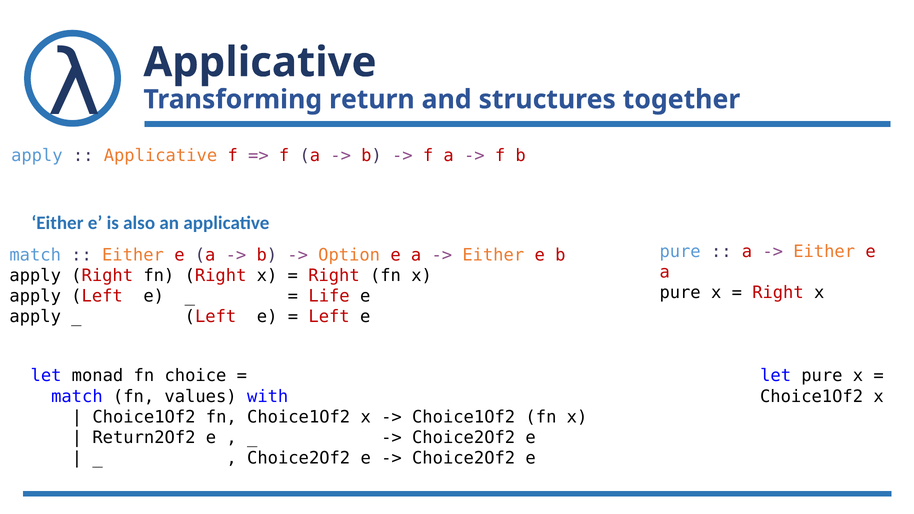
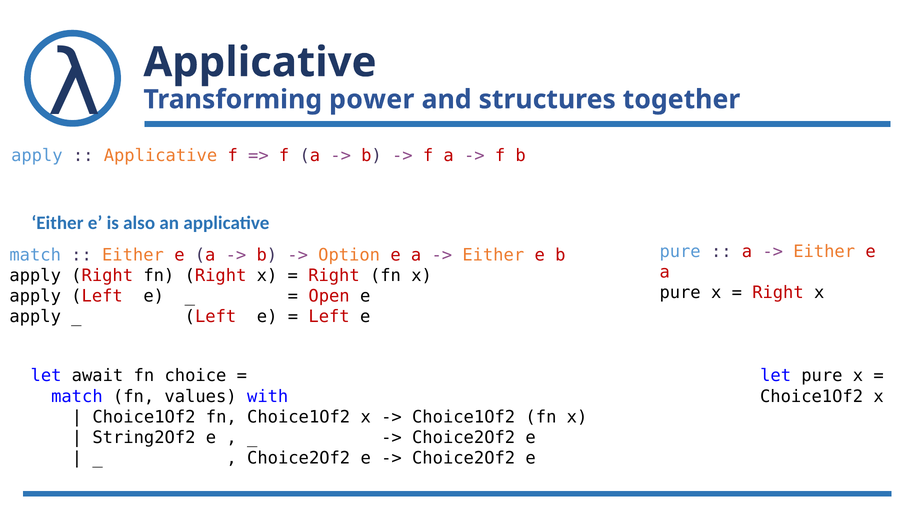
return: return -> power
Life: Life -> Open
monad: monad -> await
Return2Of2: Return2Of2 -> String2Of2
